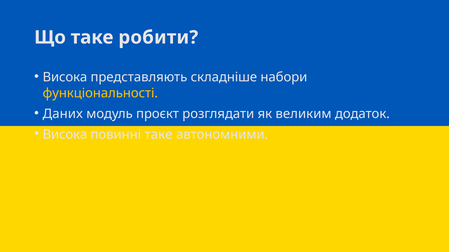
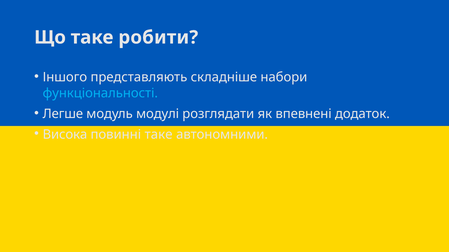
Висока at (65, 77): Висока -> Іншого
функціональності colour: yellow -> light blue
Даних: Даних -> Легше
проєкт: проєкт -> модулі
великим: великим -> впевнені
